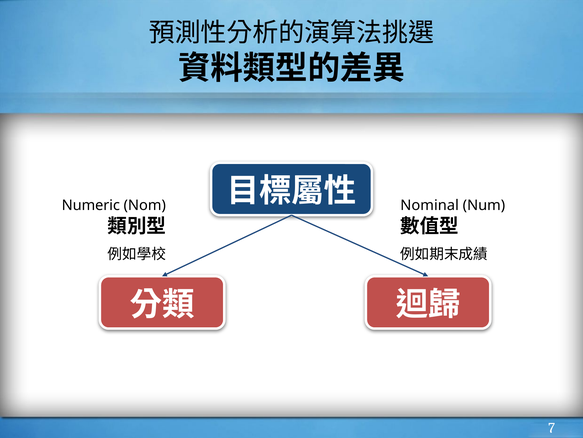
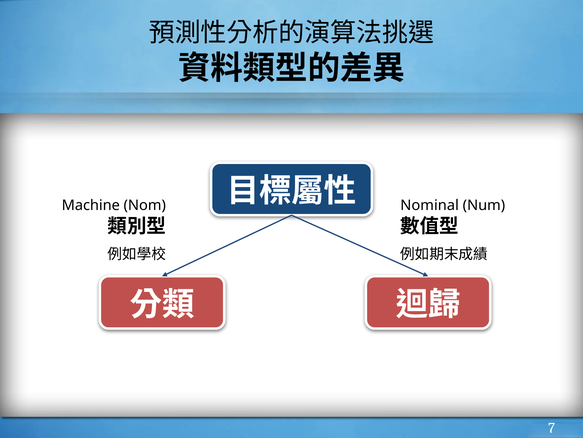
Numeric: Numeric -> Machine
